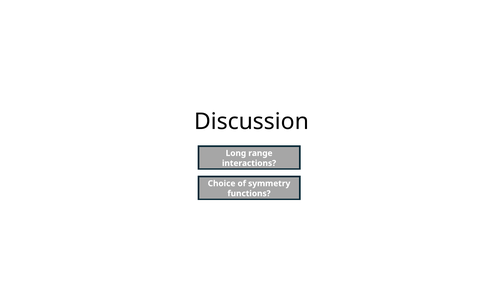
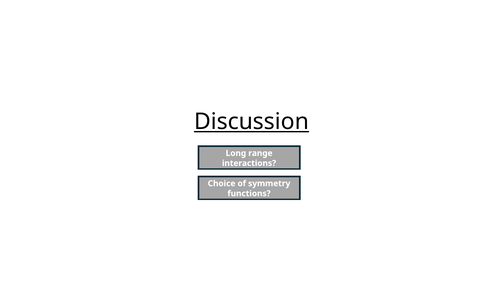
Discussion underline: none -> present
